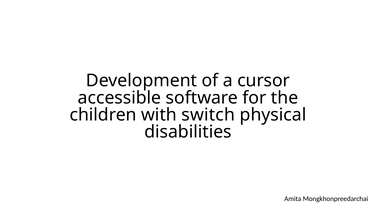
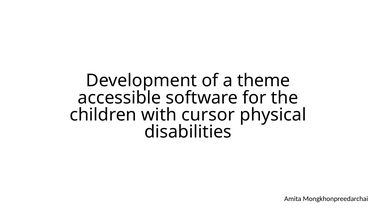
cursor: cursor -> theme
switch: switch -> cursor
